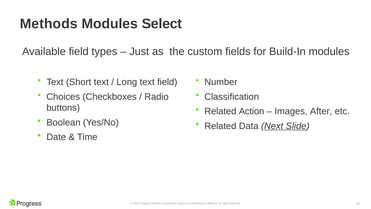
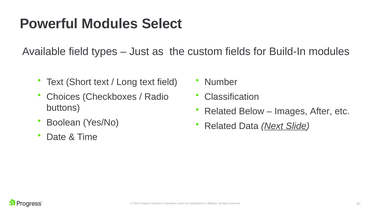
Methods: Methods -> Powerful
Action: Action -> Below
